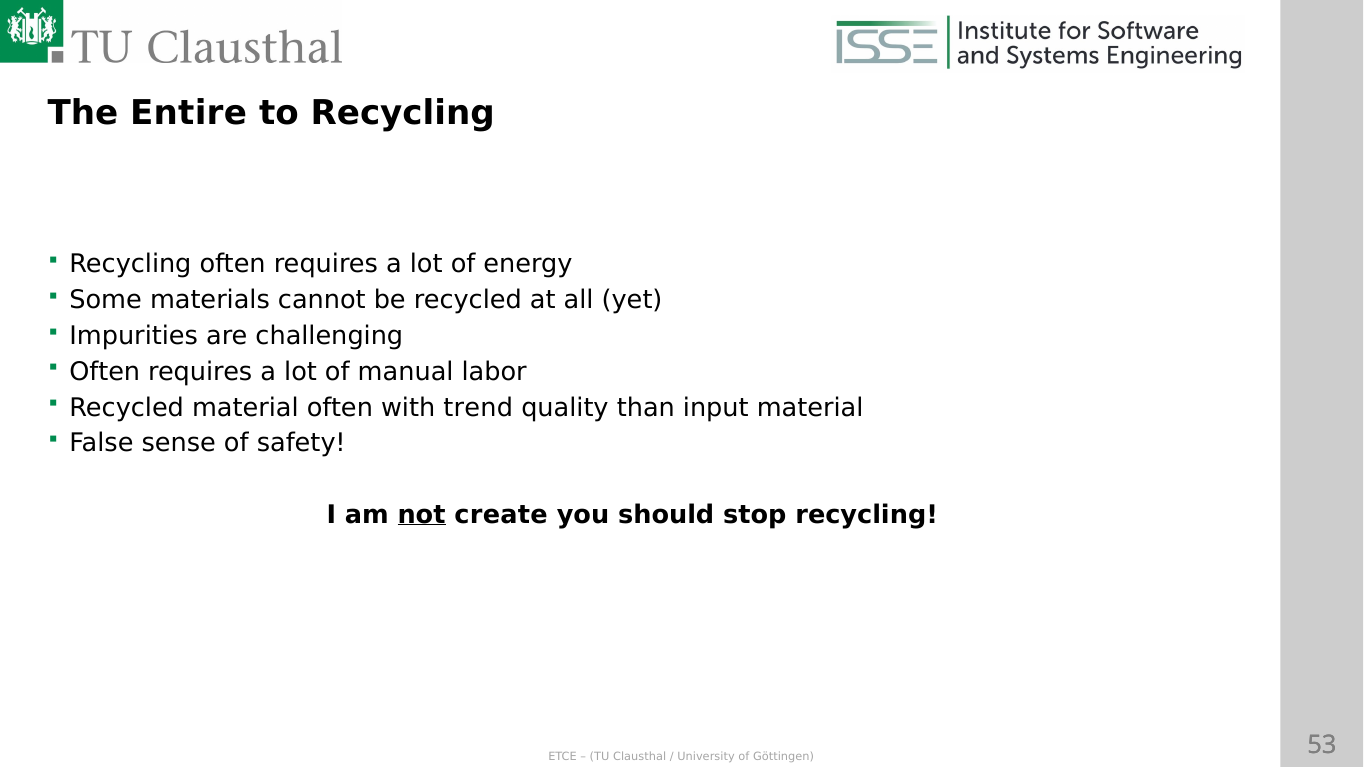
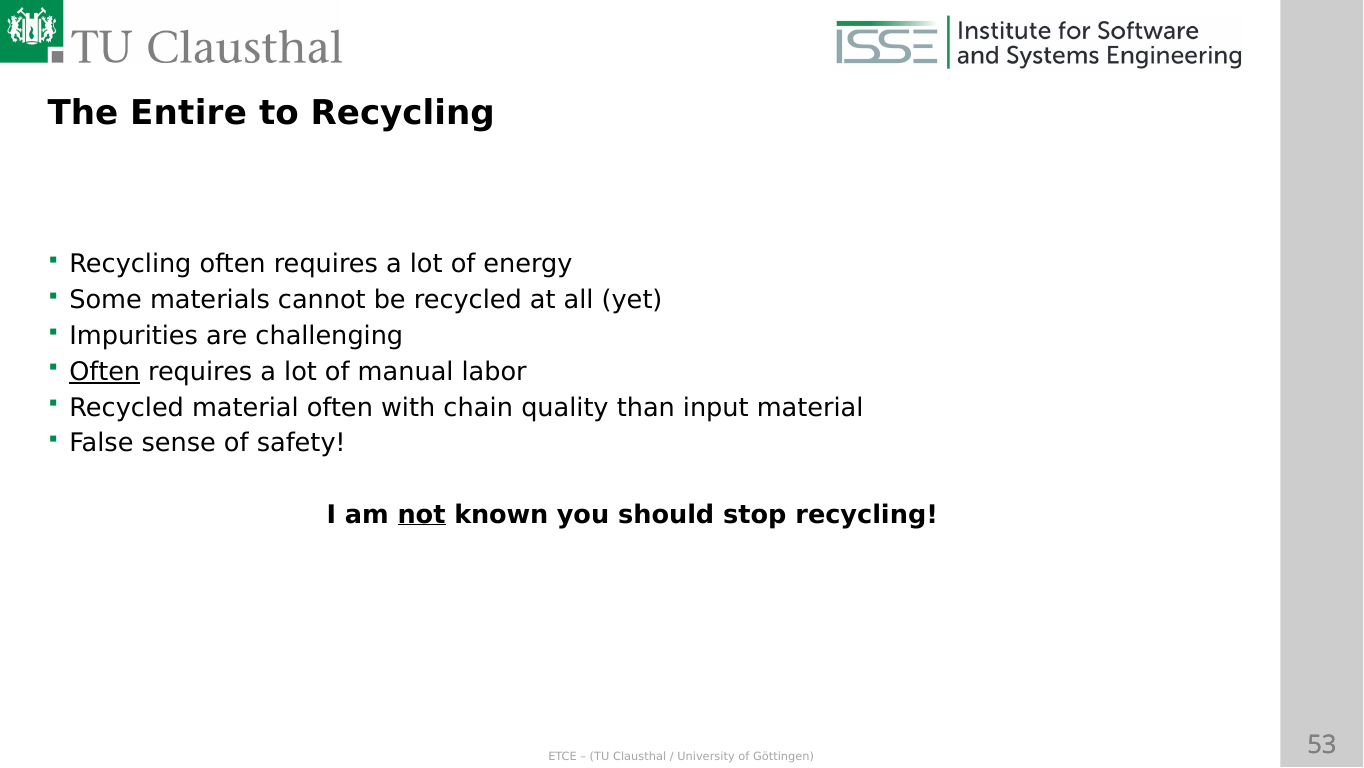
Often at (105, 371) underline: none -> present
trend: trend -> chain
create: create -> known
